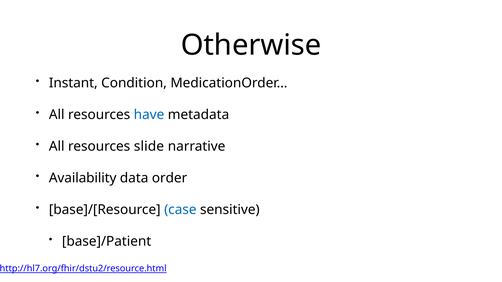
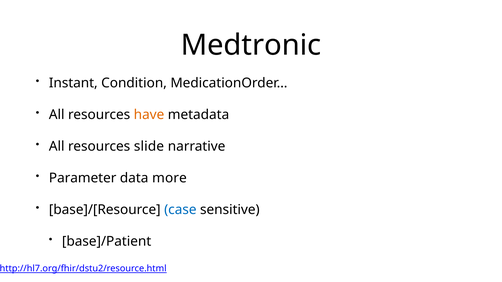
Otherwise: Otherwise -> Medtronic
have colour: blue -> orange
Availability: Availability -> Parameter
order: order -> more
